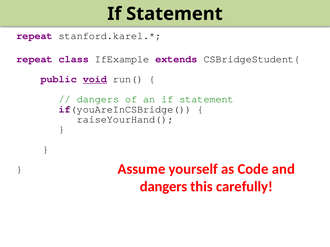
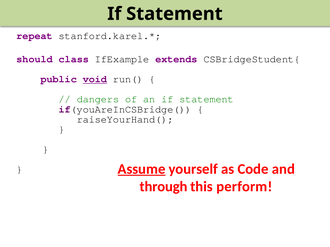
repeat at (35, 59): repeat -> should
Assume underline: none -> present
dangers at (164, 187): dangers -> through
carefully: carefully -> perform
